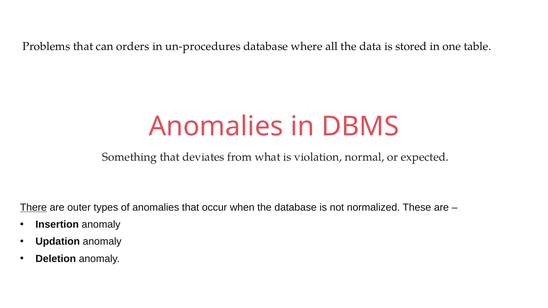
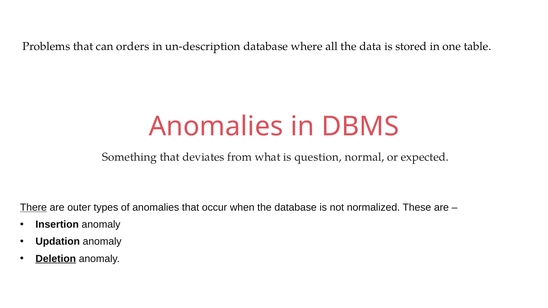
un-procedures: un-procedures -> un-description
violation: violation -> question
Deletion underline: none -> present
